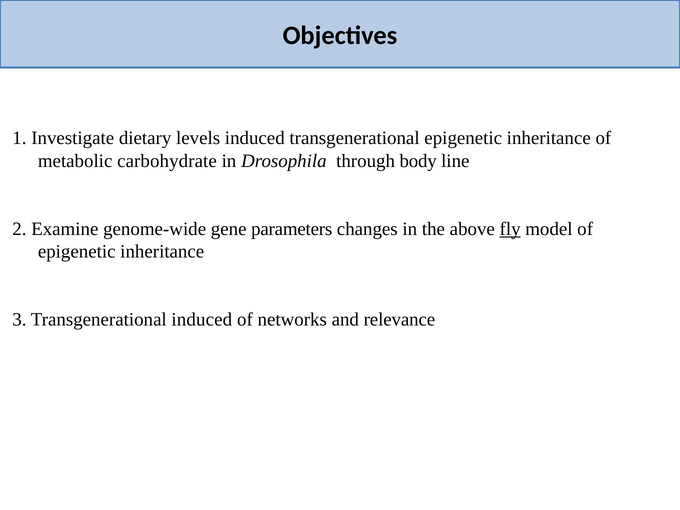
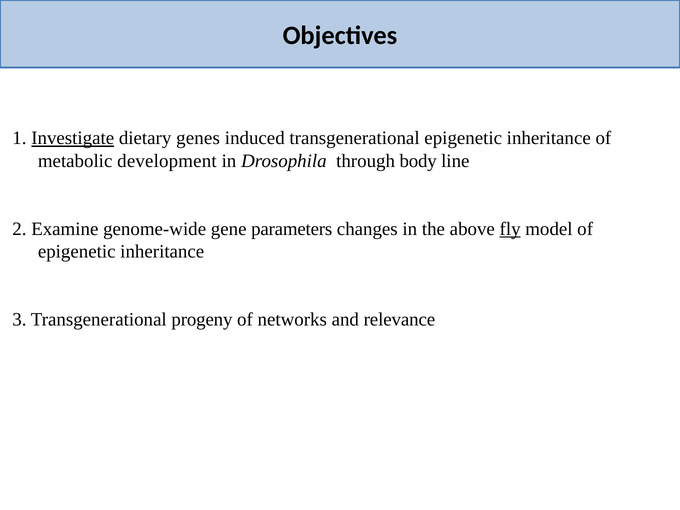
Investigate underline: none -> present
levels: levels -> genes
carbohydrate: carbohydrate -> development
Transgenerational induced: induced -> progeny
